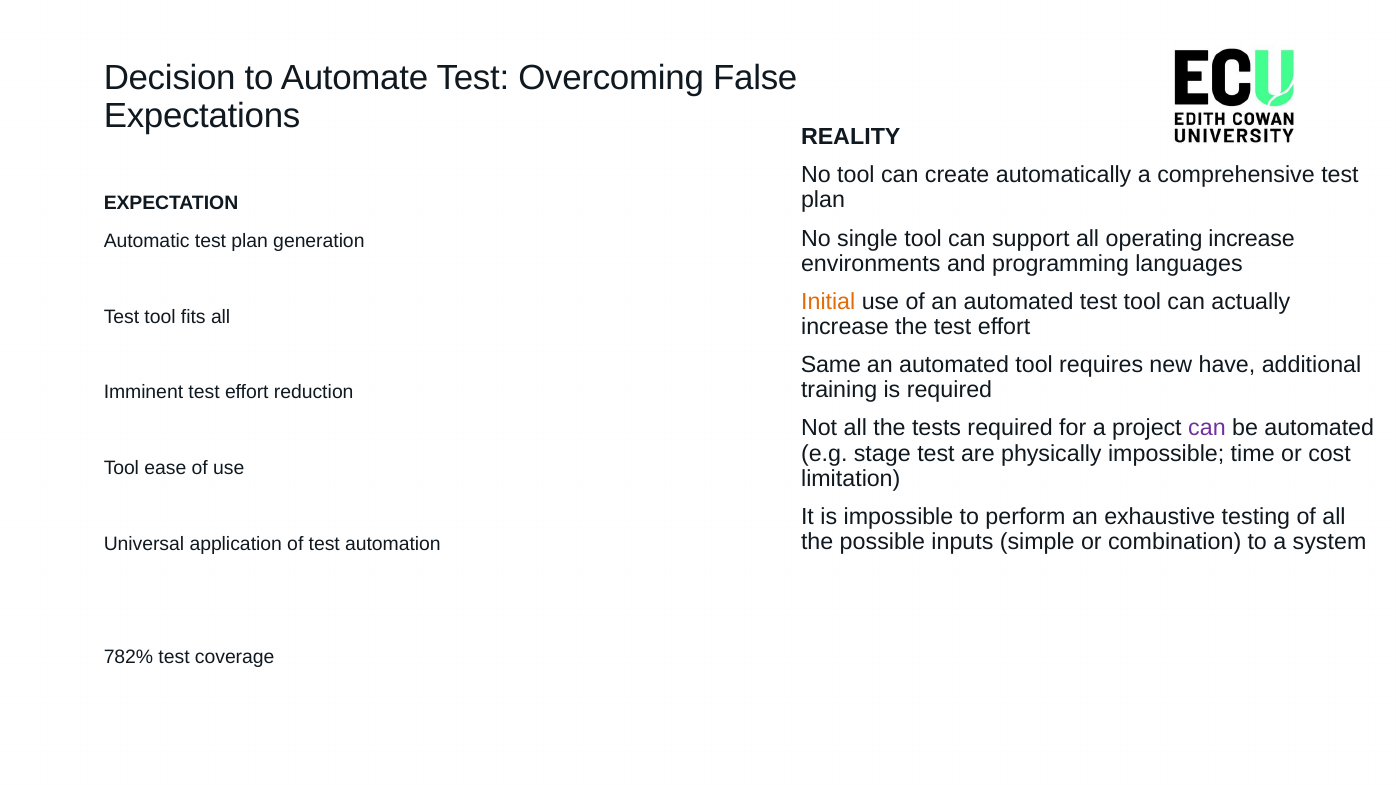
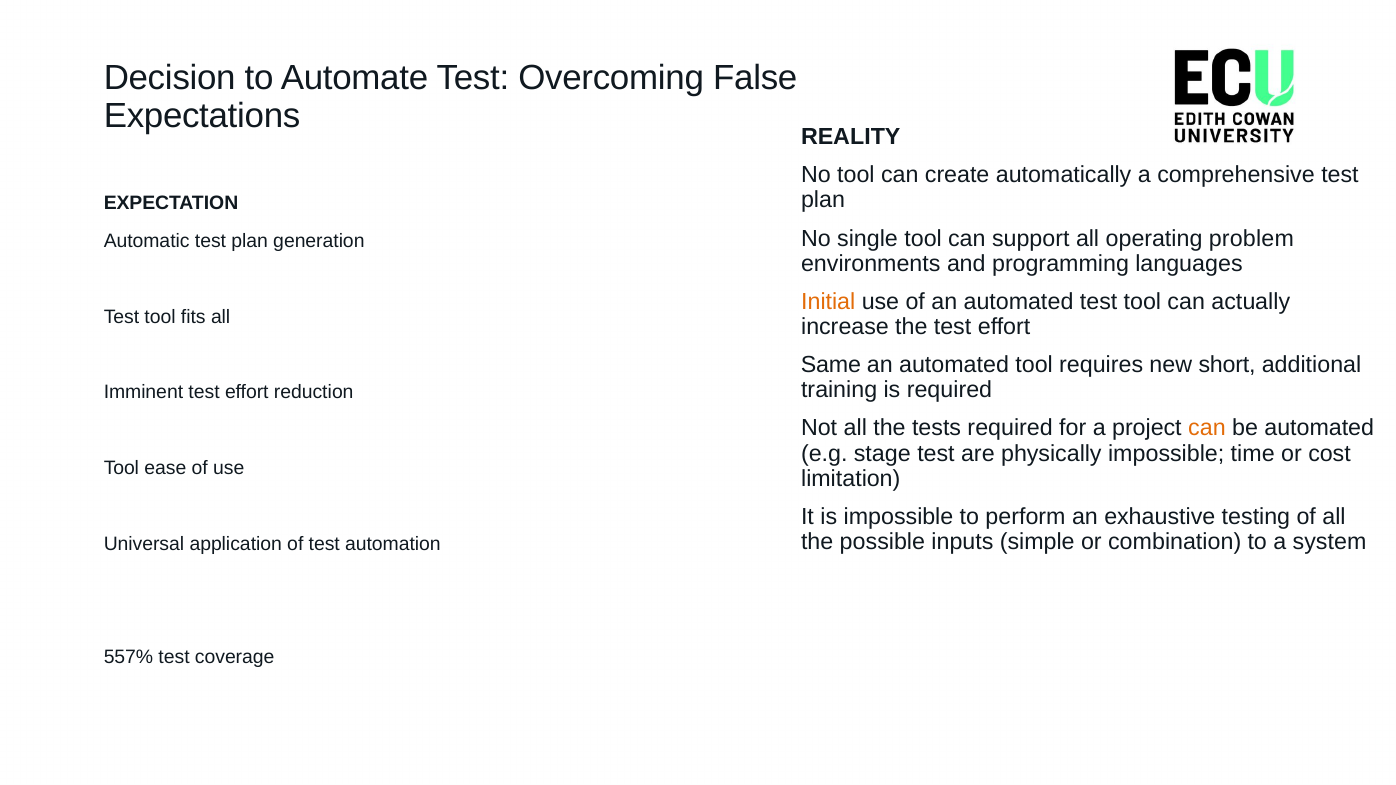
operating increase: increase -> problem
have: have -> short
can at (1207, 428) colour: purple -> orange
782%: 782% -> 557%
